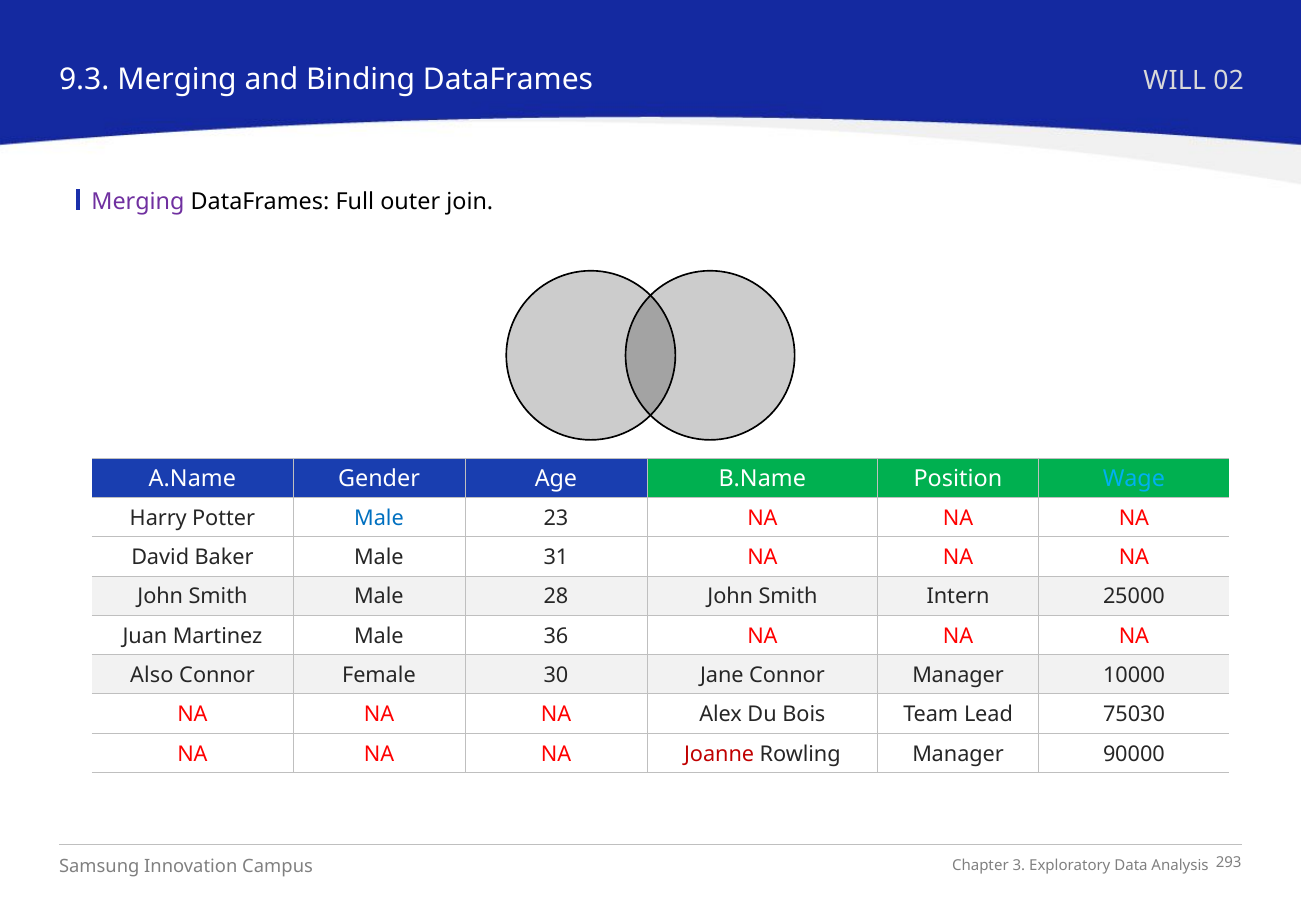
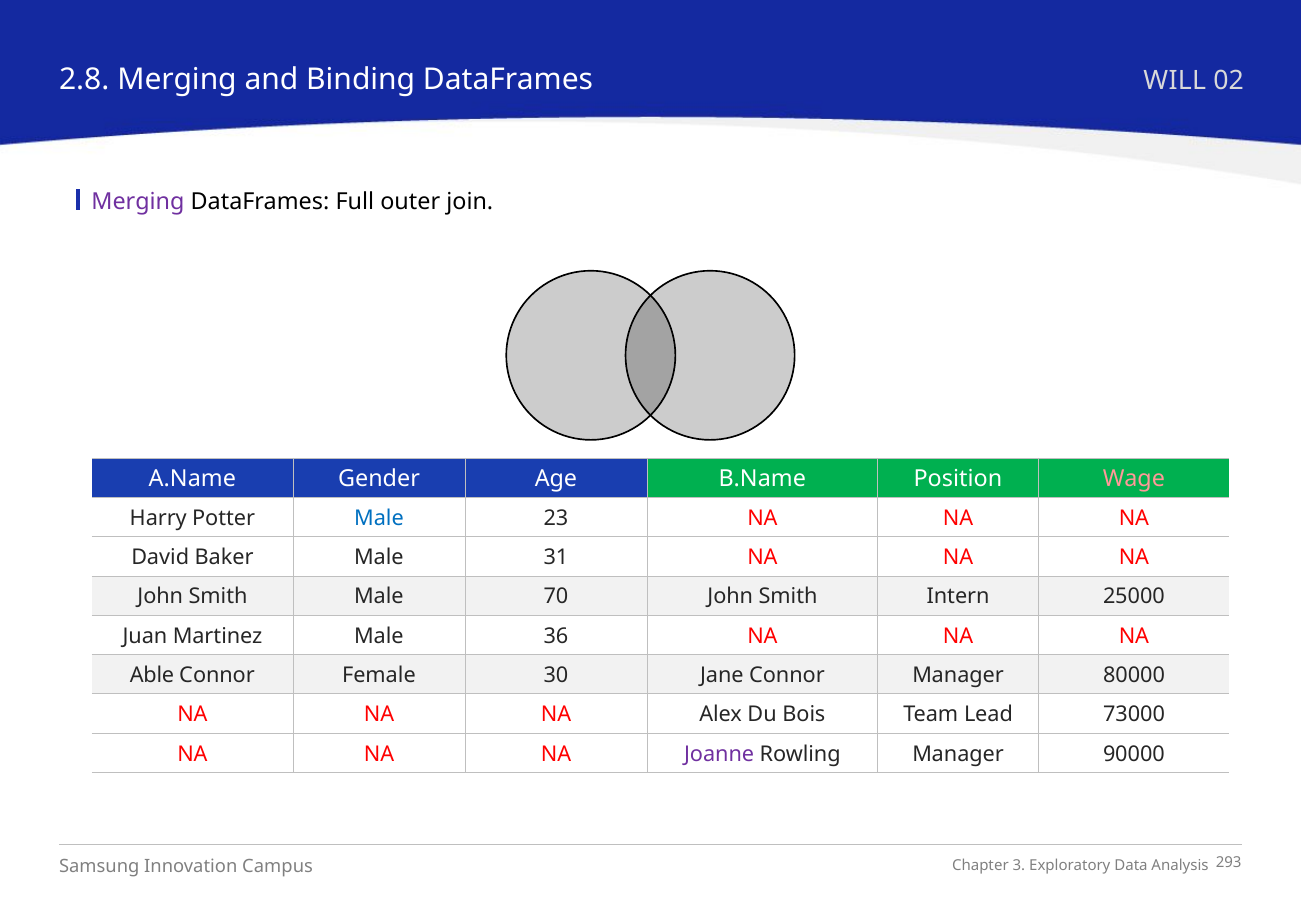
9.3: 9.3 -> 2.8
Wage colour: light blue -> pink
28: 28 -> 70
Also: Also -> Able
10000: 10000 -> 80000
75030: 75030 -> 73000
Joanne colour: red -> purple
